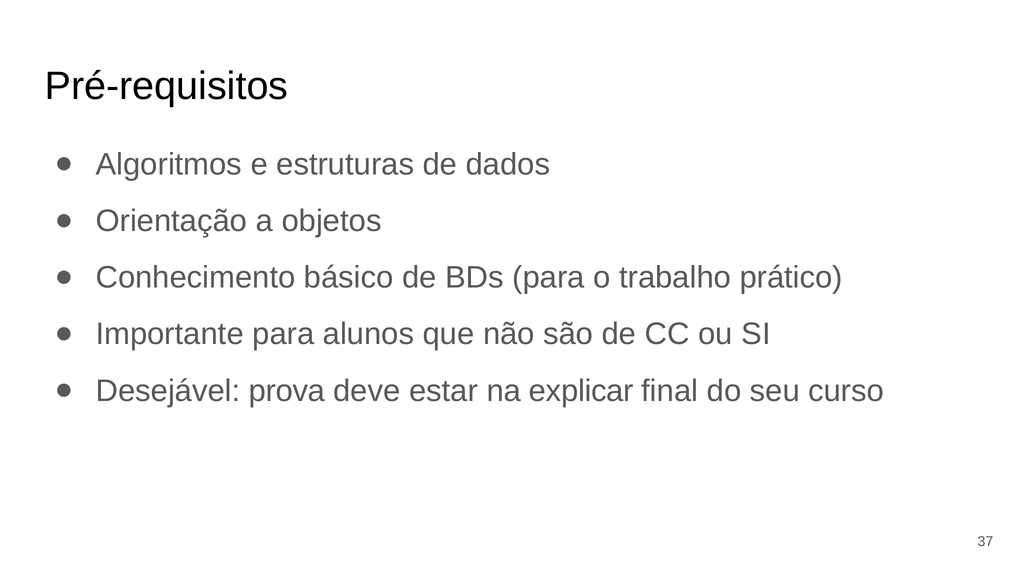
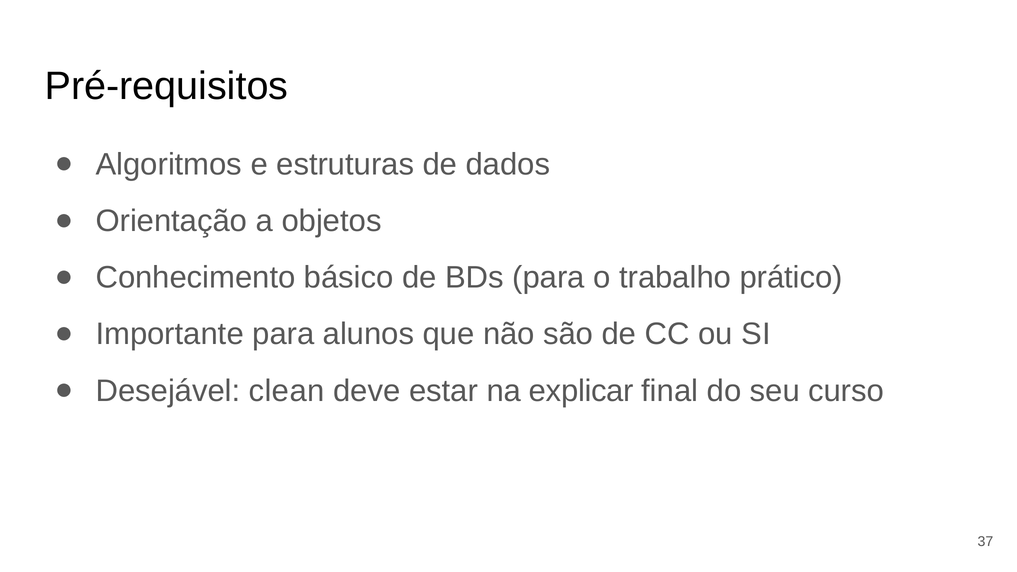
prova: prova -> clean
